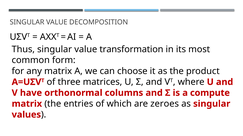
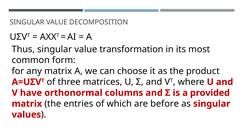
compute: compute -> provided
zeroes: zeroes -> before
